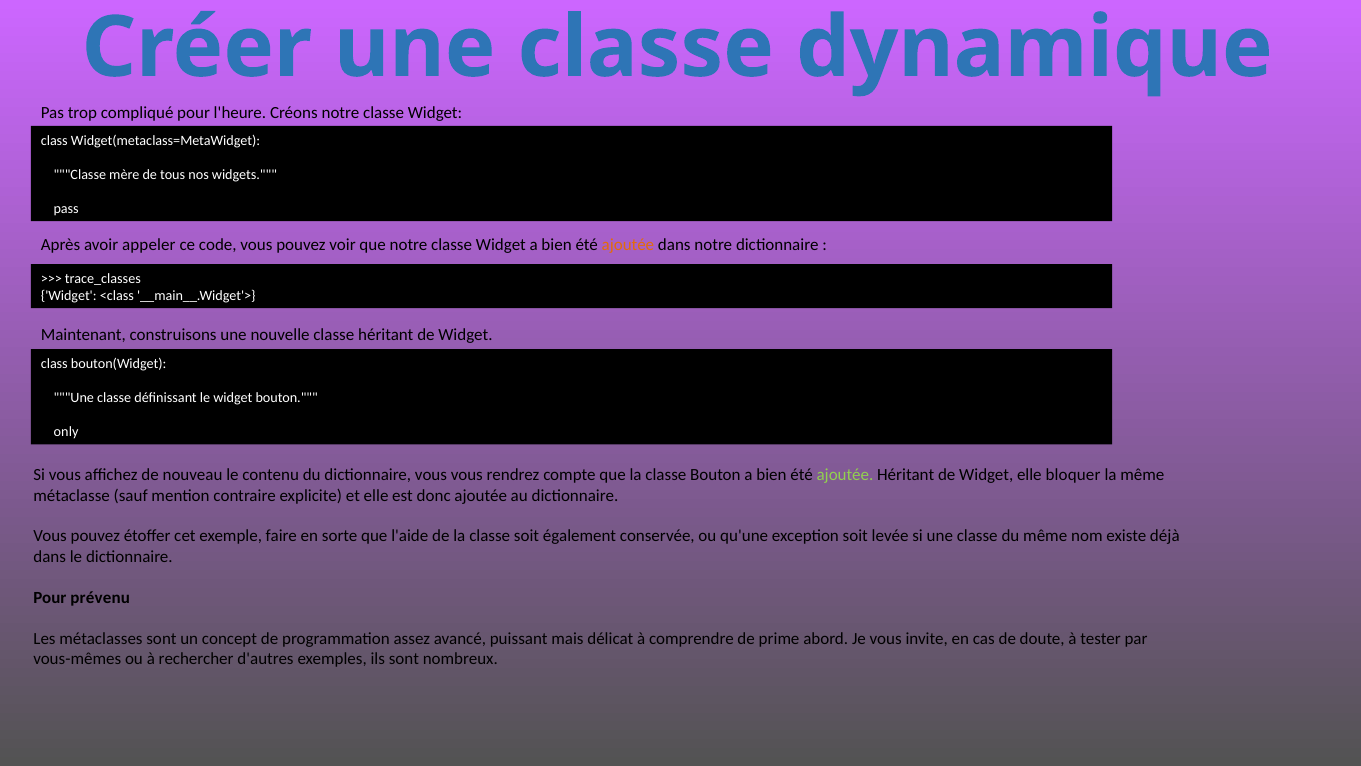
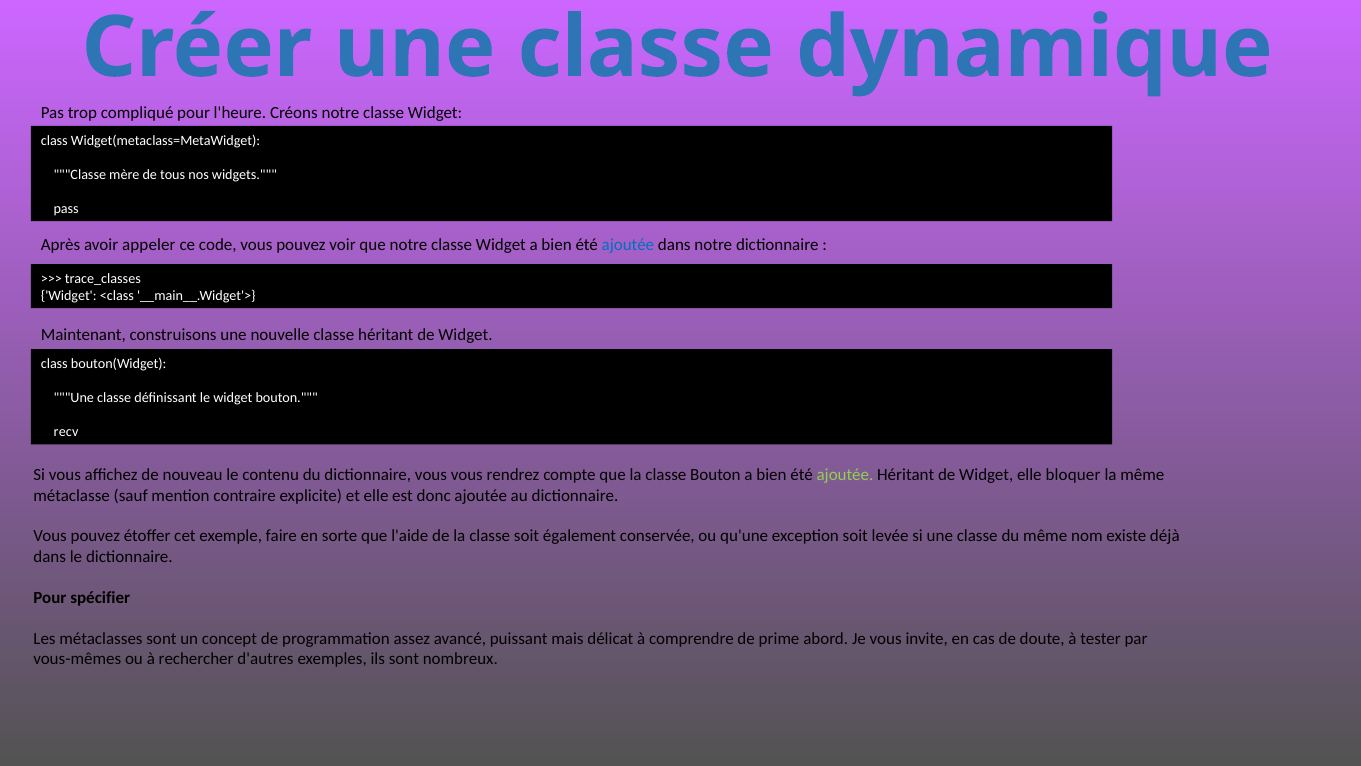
ajoutée at (628, 244) colour: orange -> blue
only: only -> recv
prévenu: prévenu -> spécifier
